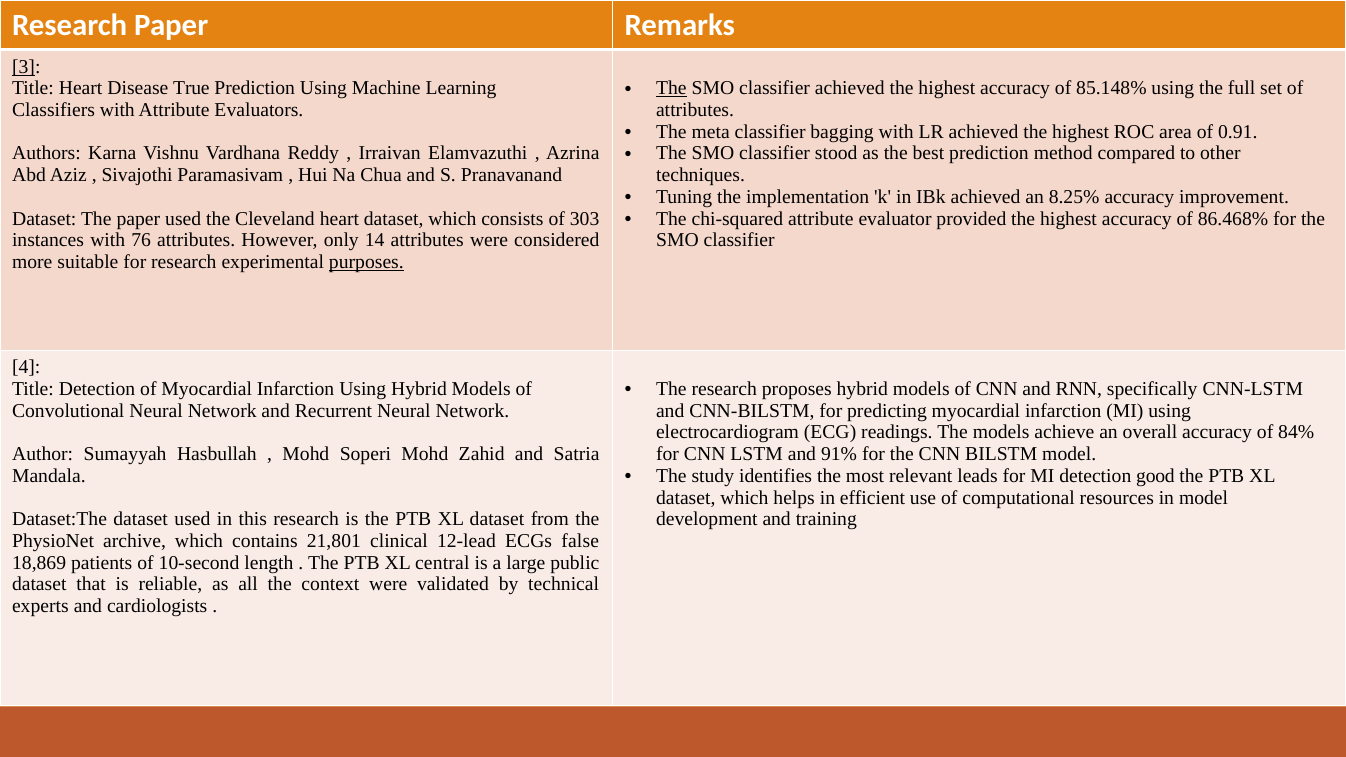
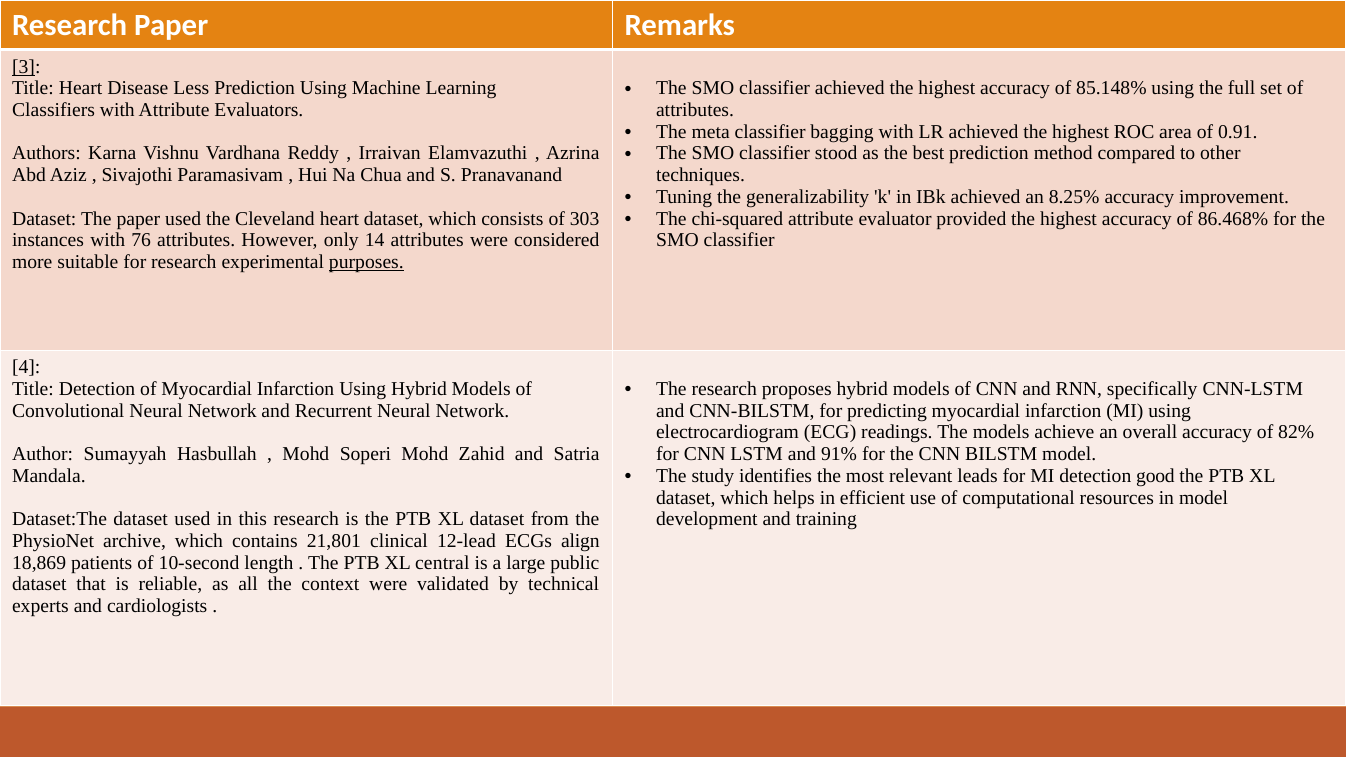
True: True -> Less
The at (671, 88) underline: present -> none
implementation: implementation -> generalizability
84%: 84% -> 82%
false: false -> align
